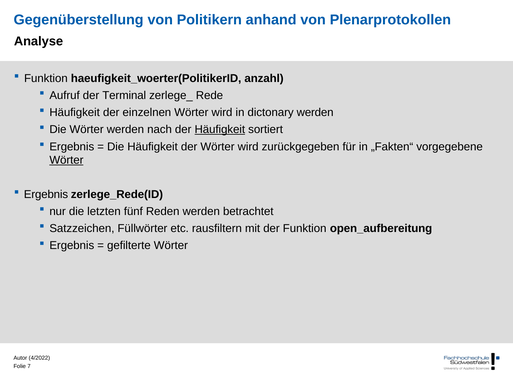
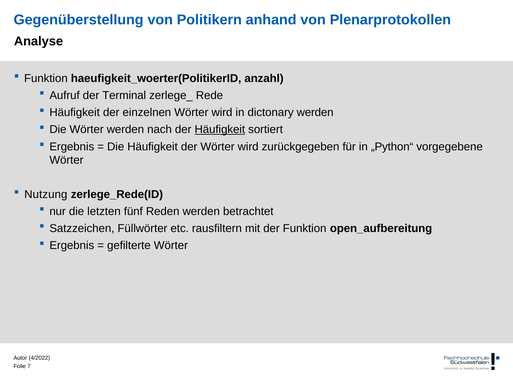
„Fakten“: „Fakten“ -> „Python“
Wörter at (66, 161) underline: present -> none
Ergebnis at (46, 195): Ergebnis -> Nutzung
